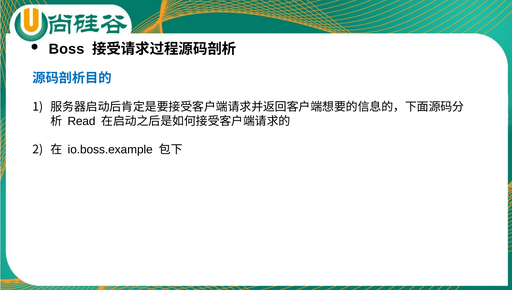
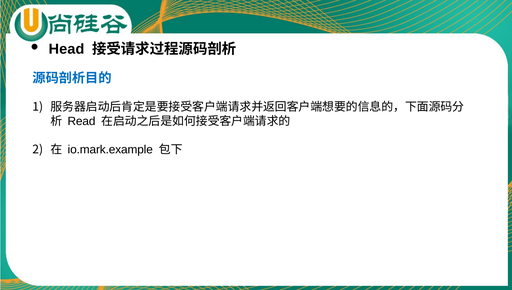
Boss: Boss -> Head
io.boss.example: io.boss.example -> io.mark.example
